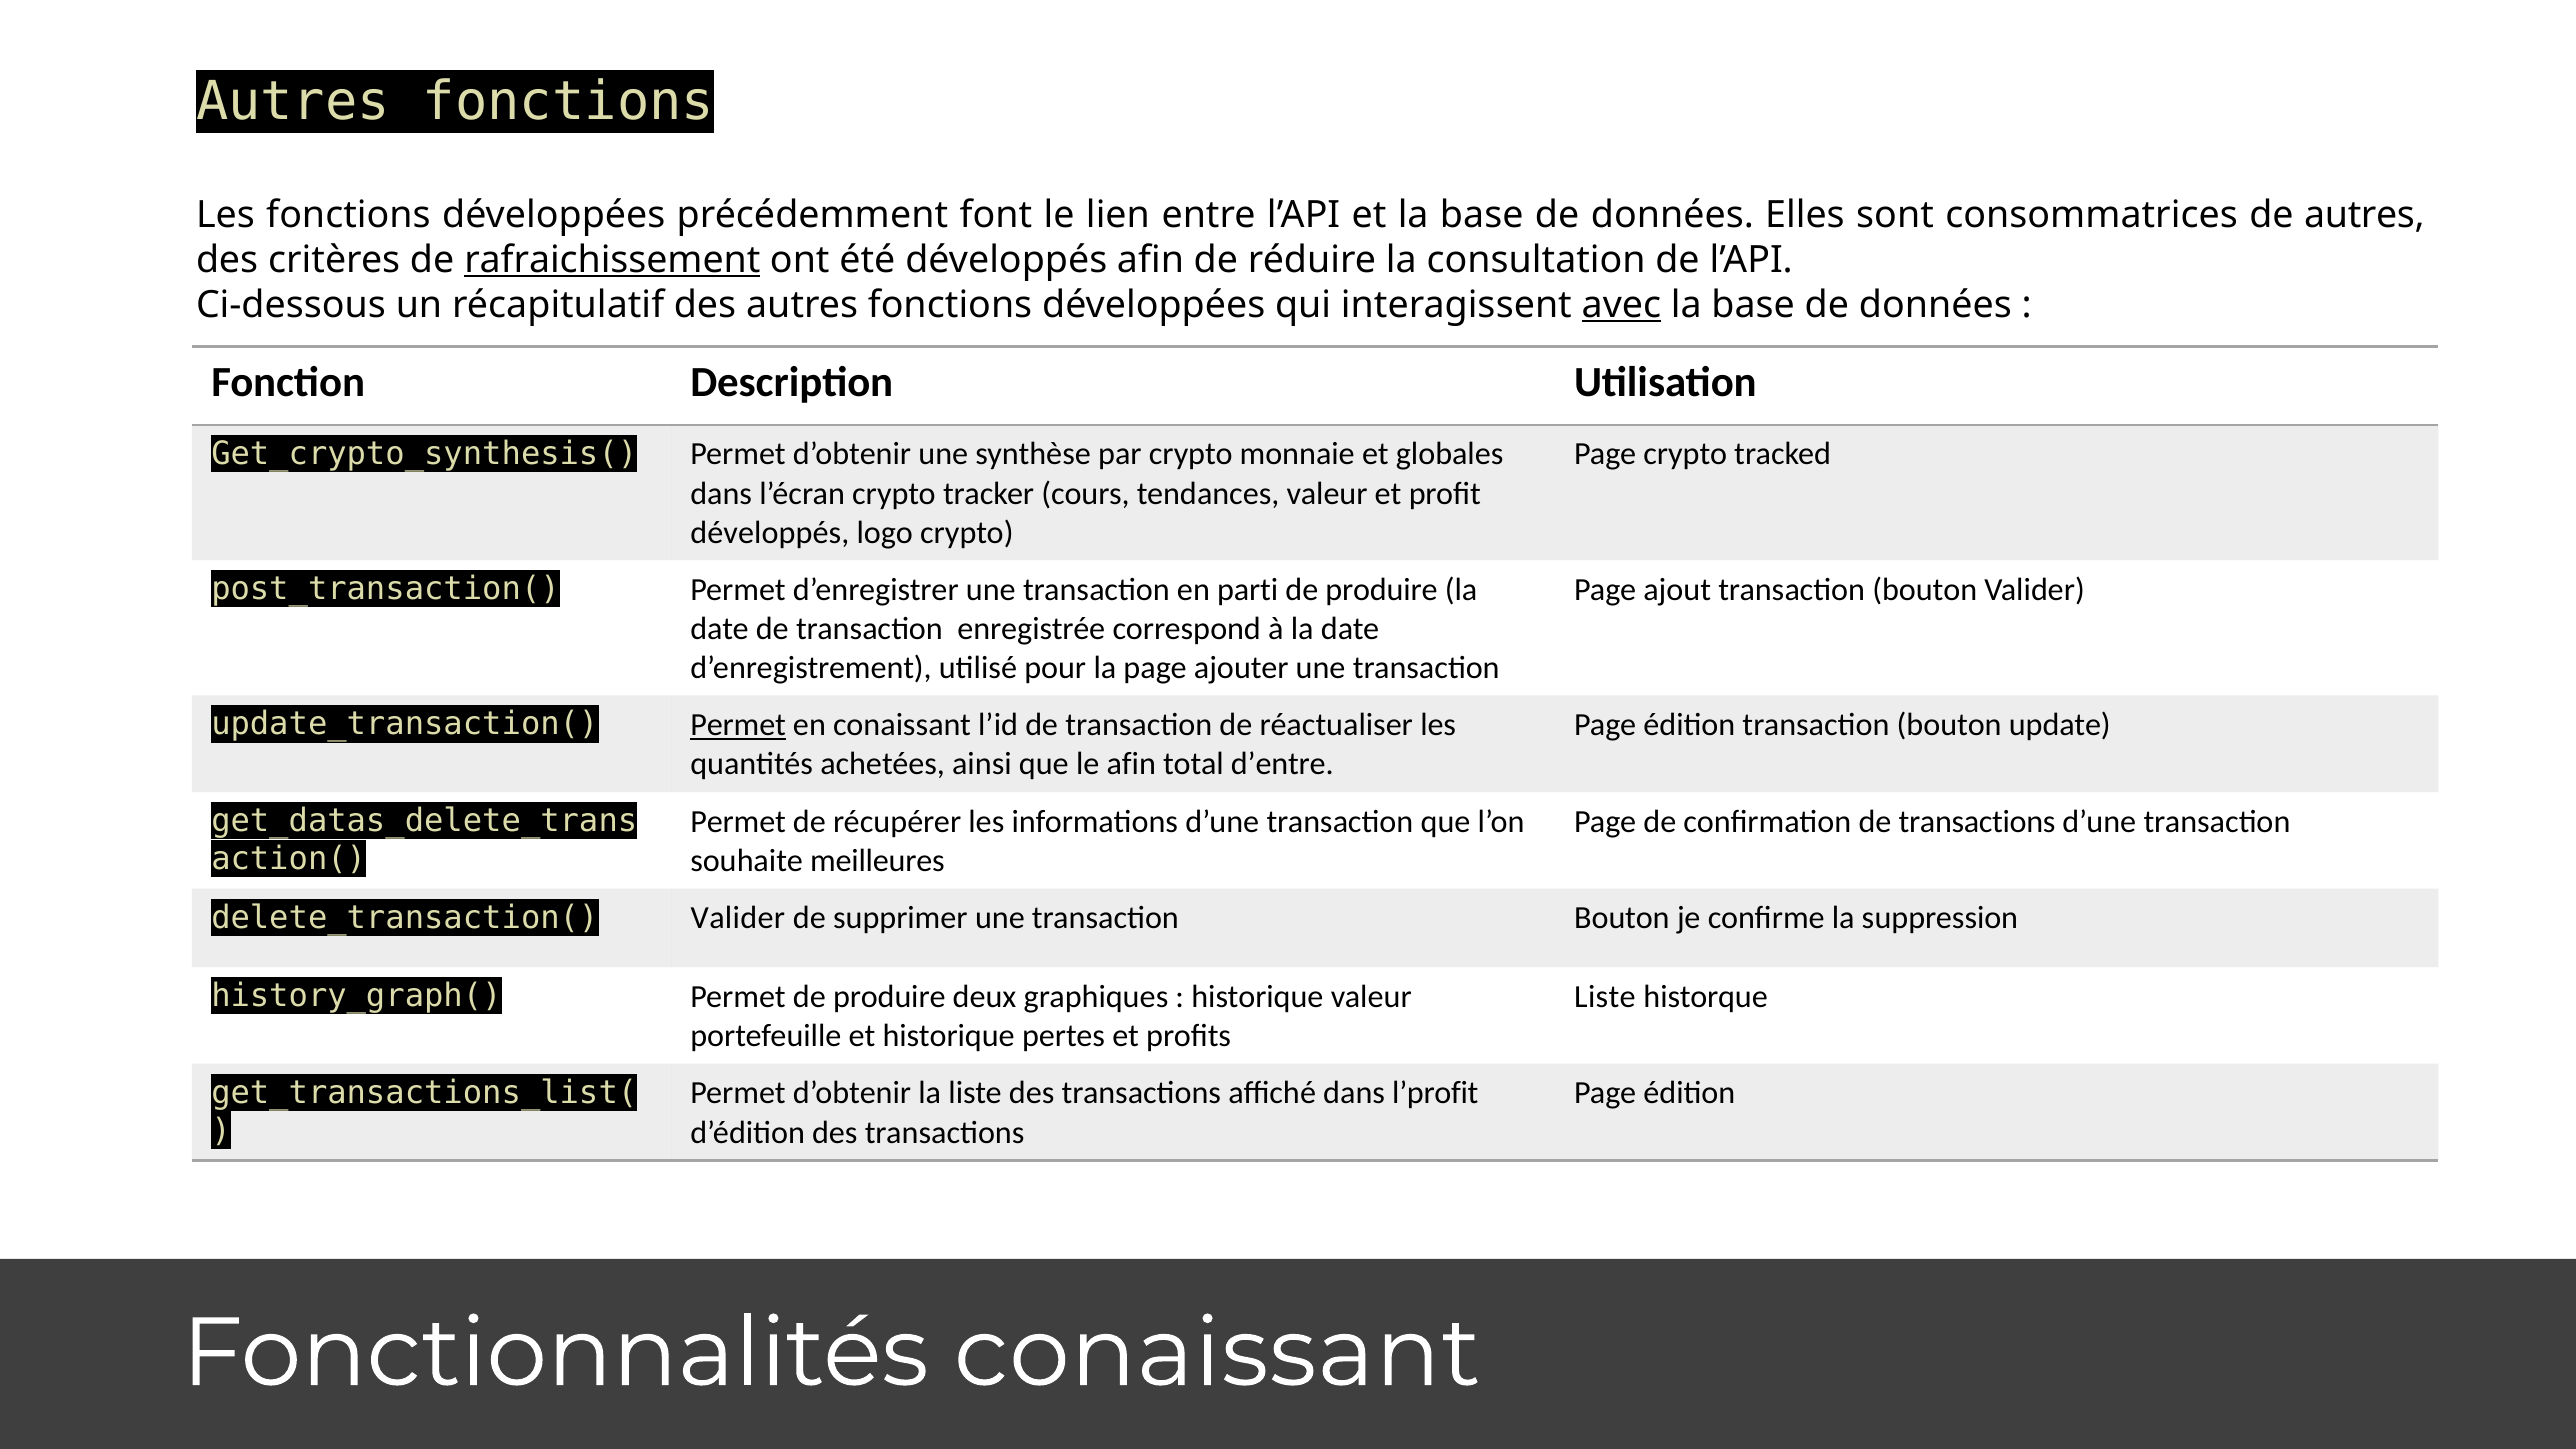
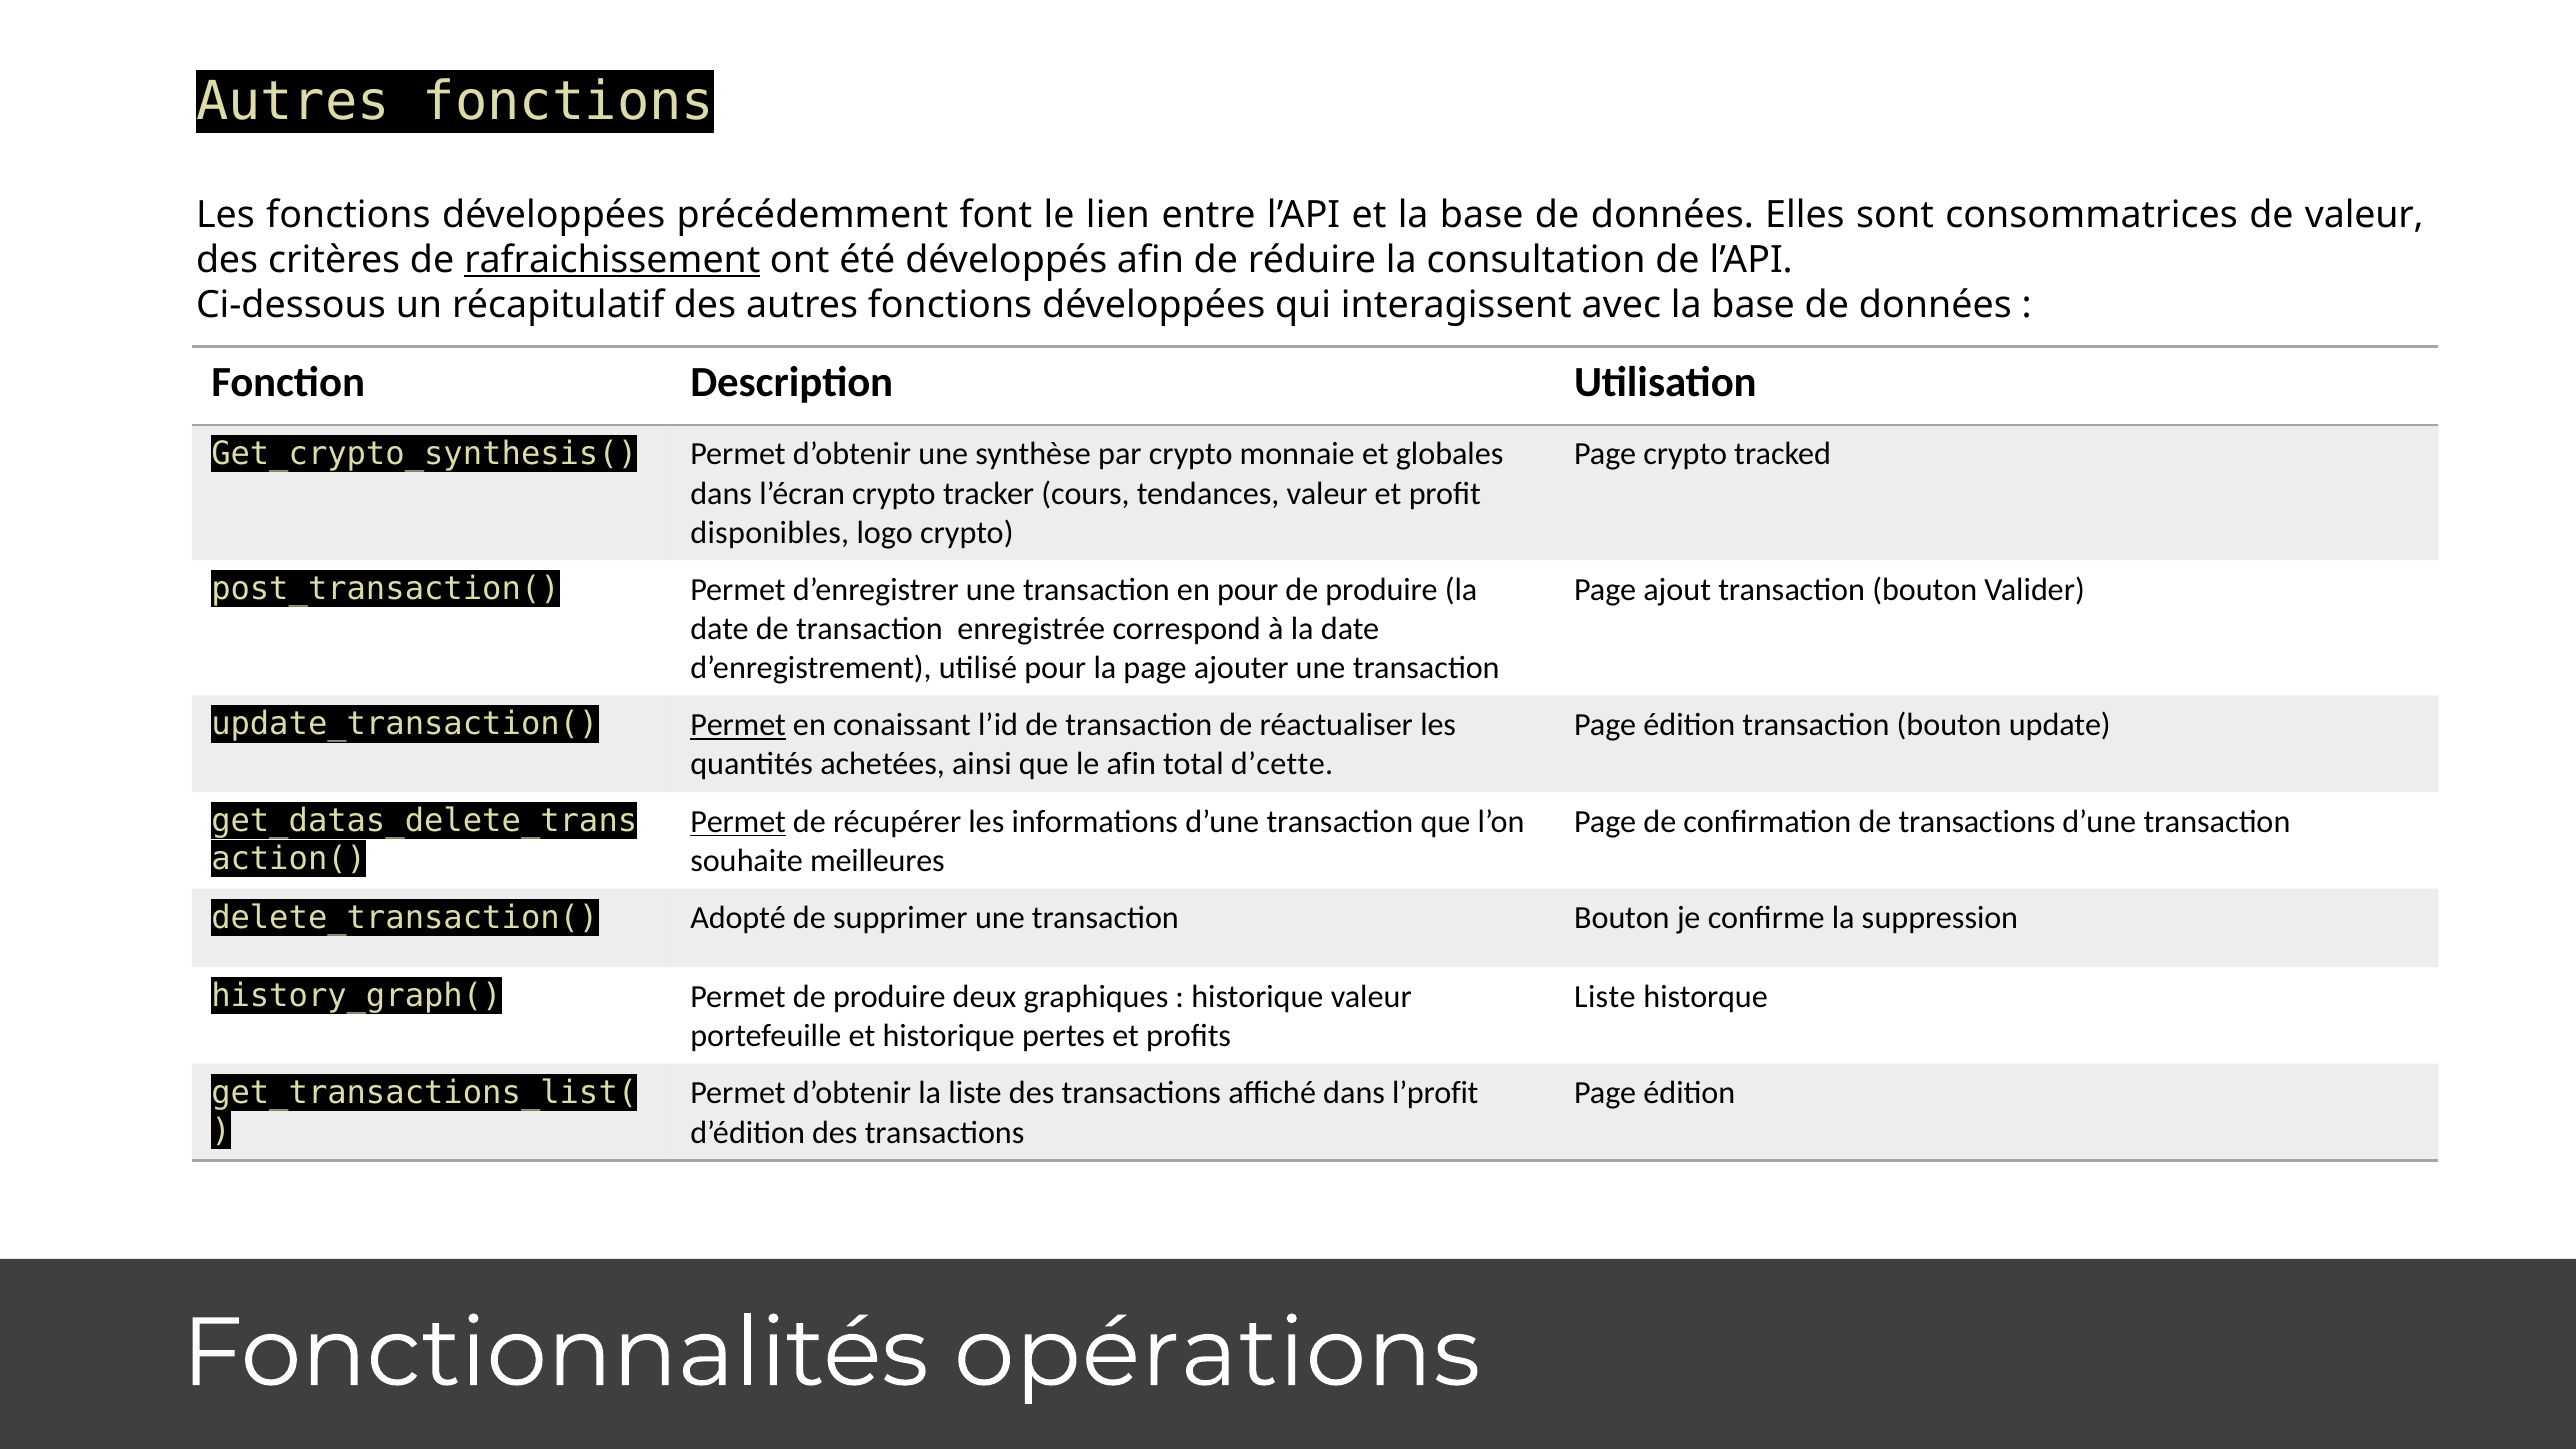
de autres: autres -> valeur
avec underline: present -> none
développés at (770, 533): développés -> disponibles
en parti: parti -> pour
d’entre: d’entre -> d’cette
Permet at (738, 822) underline: none -> present
Valider at (738, 918): Valider -> Adopté
Fonctionnalités conaissant: conaissant -> opérations
